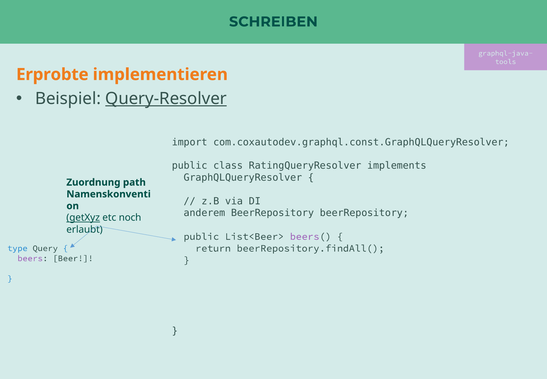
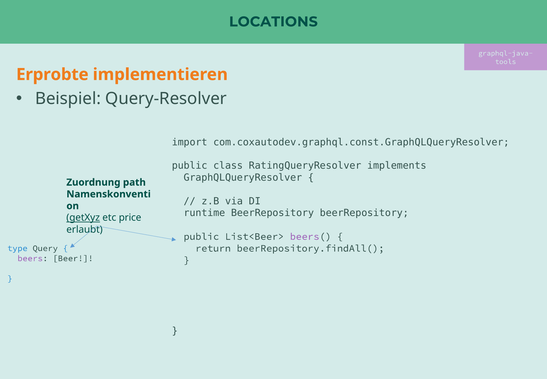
SCHREIBEN: SCHREIBEN -> LOCATIONS
Query-Resolver underline: present -> none
anderem: anderem -> runtime
noch: noch -> price
